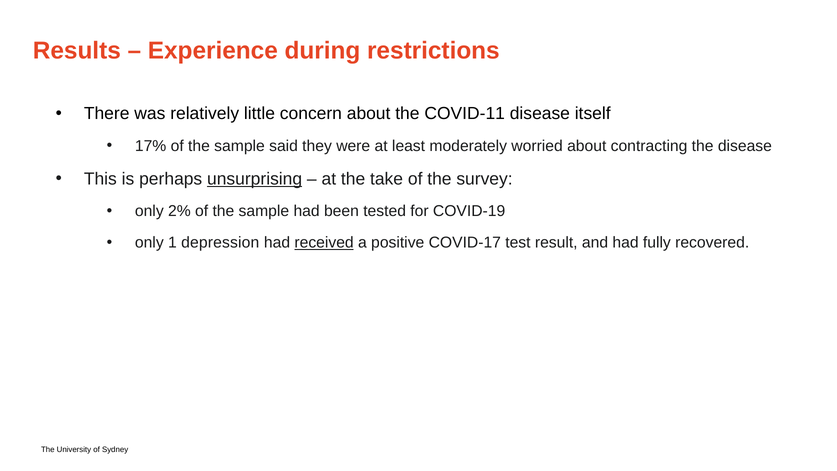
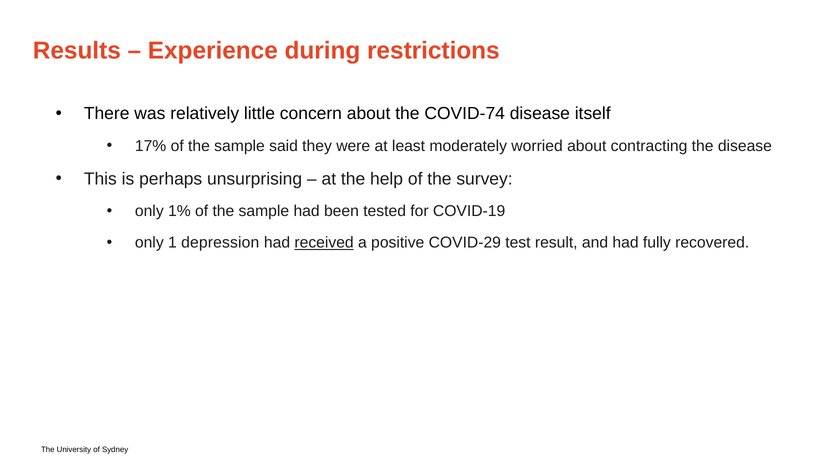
COVID-11: COVID-11 -> COVID-74
unsurprising underline: present -> none
take: take -> help
2%: 2% -> 1%
COVID-17: COVID-17 -> COVID-29
